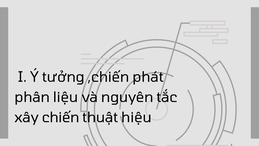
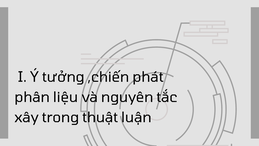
chiến: chiến -> trong
hiệu: hiệu -> luận
